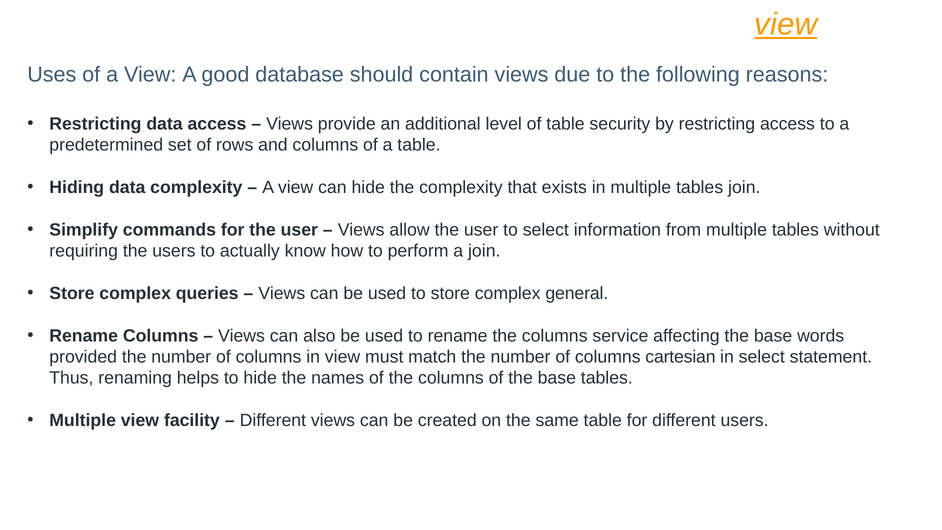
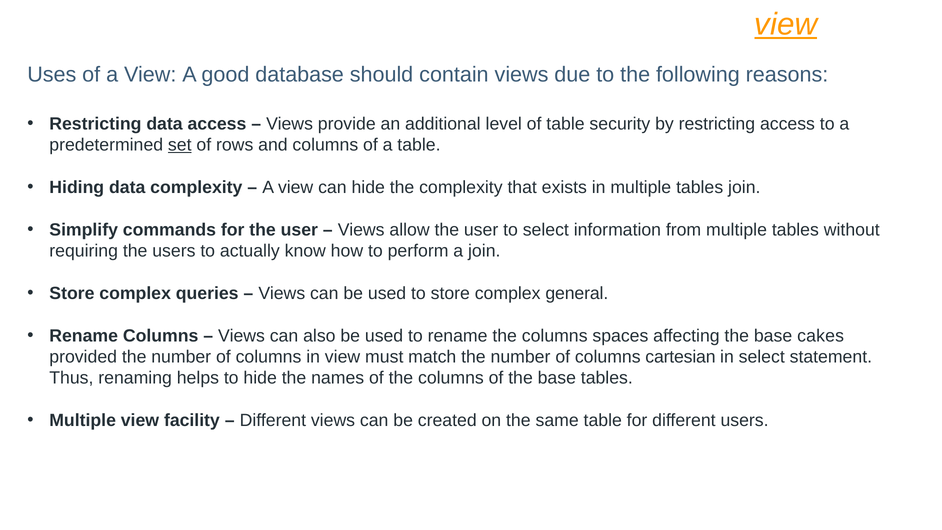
set underline: none -> present
service: service -> spaces
words: words -> cakes
